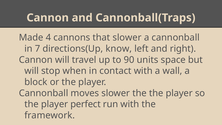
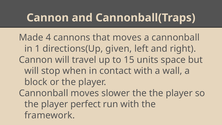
that slower: slower -> moves
7: 7 -> 1
know: know -> given
90: 90 -> 15
